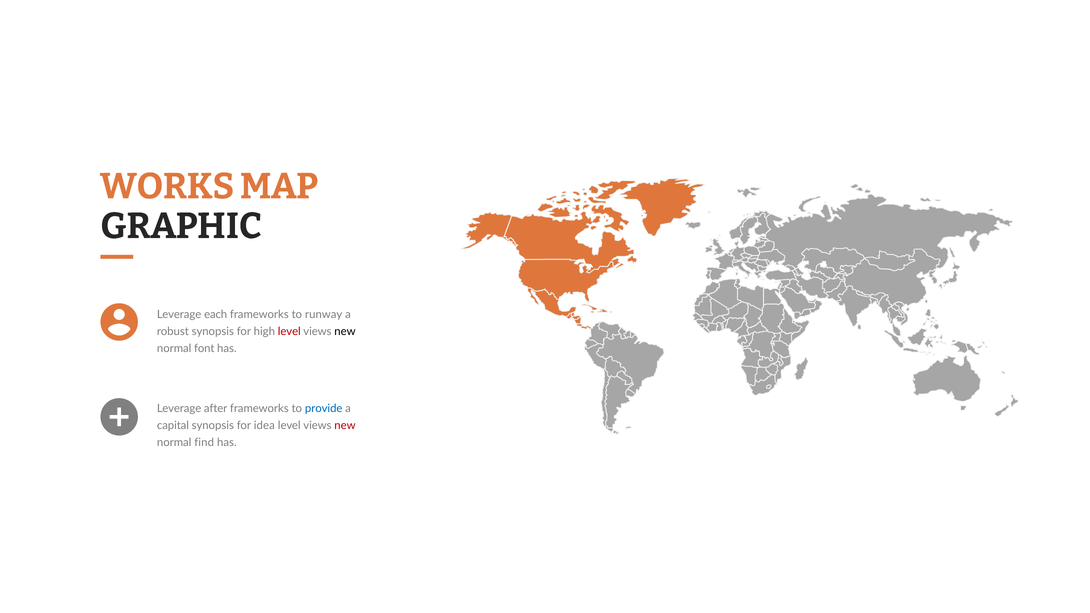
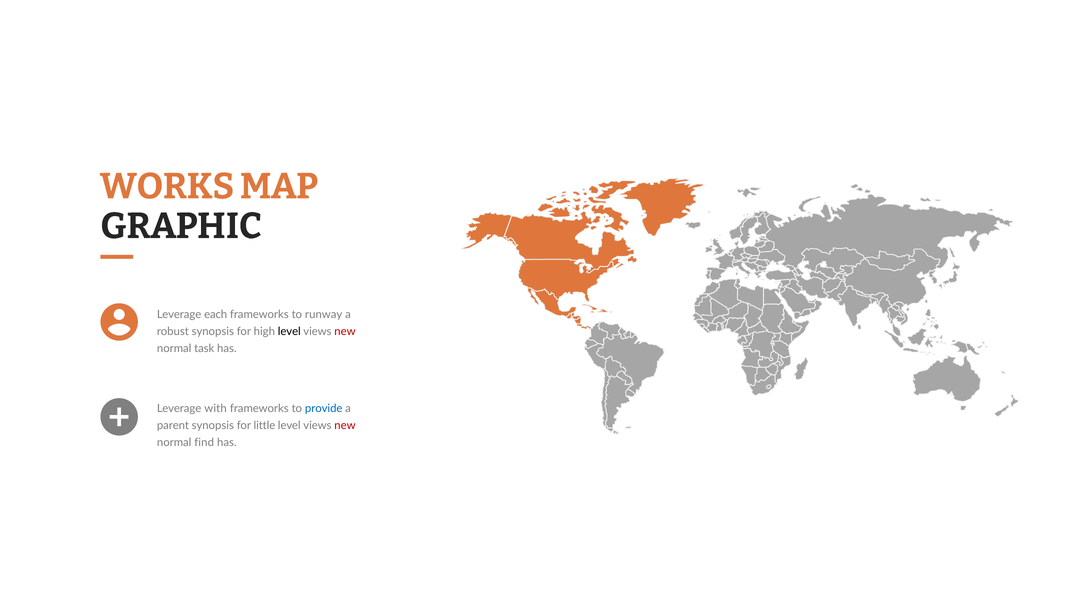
level at (289, 331) colour: red -> black
new at (345, 331) colour: black -> red
font: font -> task
after: after -> with
capital: capital -> parent
idea: idea -> little
